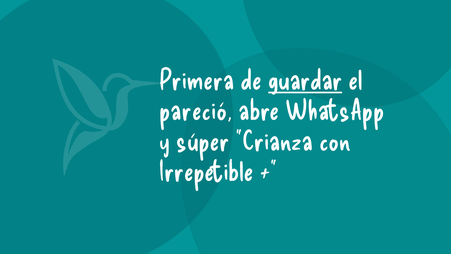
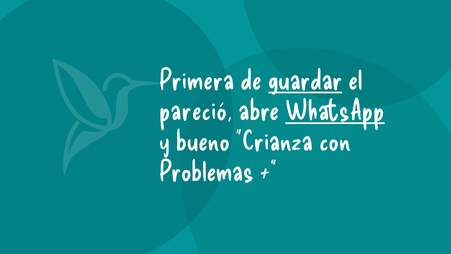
WhatsApp underline: none -> present
súper: súper -> bueno
Irrepetible: Irrepetible -> Problemas
